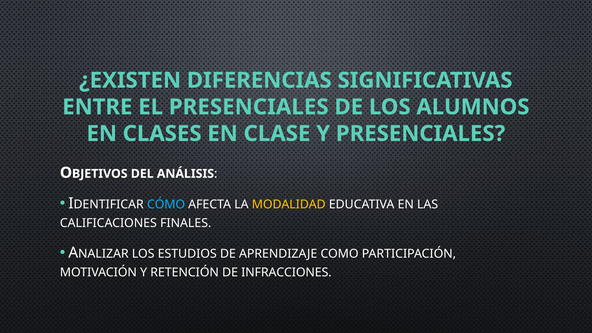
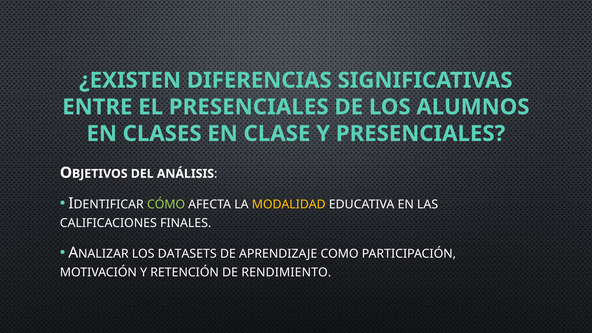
CÓMO colour: light blue -> light green
ESTUDIOS: ESTUDIOS -> DATASETS
INFRACCIONES: INFRACCIONES -> RENDIMIENTO
